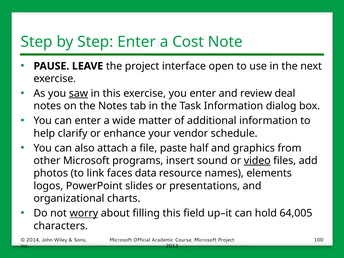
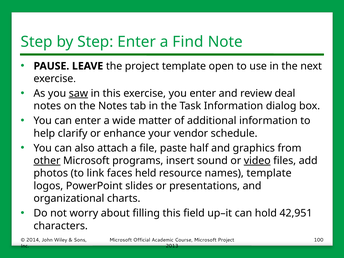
Cost: Cost -> Find
project interface: interface -> template
other underline: none -> present
data: data -> held
names elements: elements -> template
worry underline: present -> none
64,005: 64,005 -> 42,951
